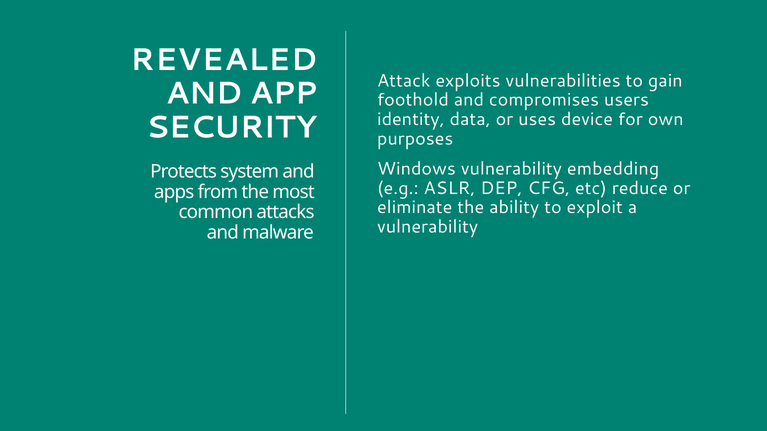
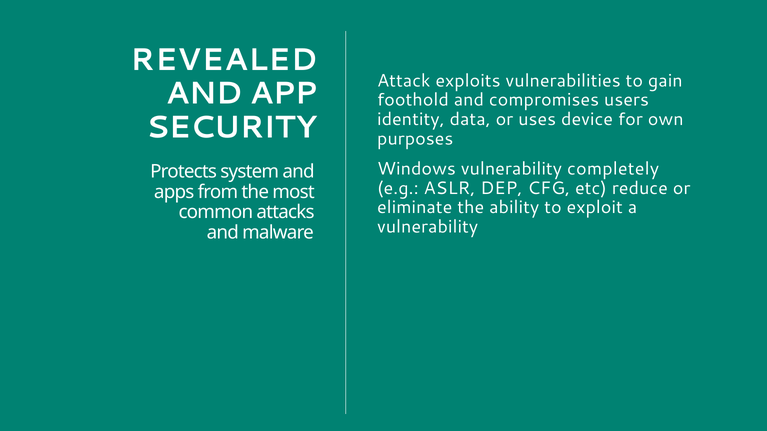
embedding: embedding -> completely
